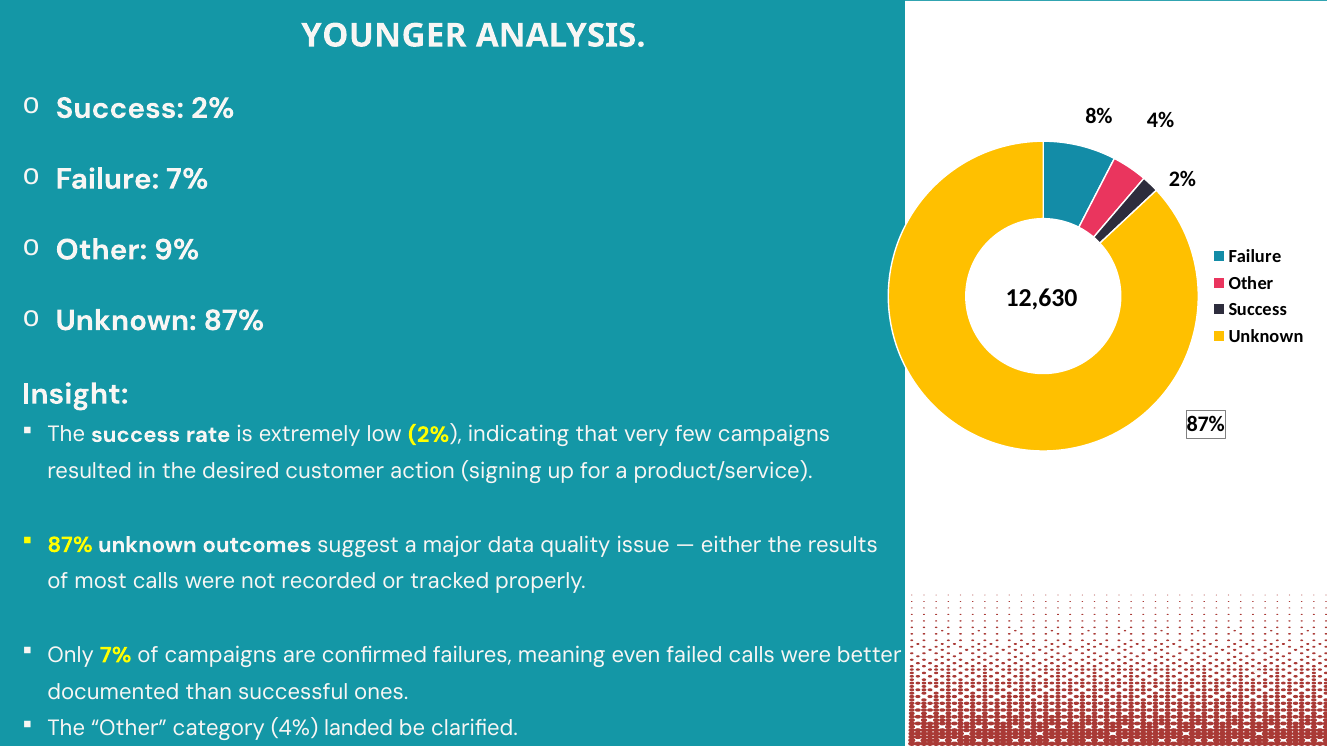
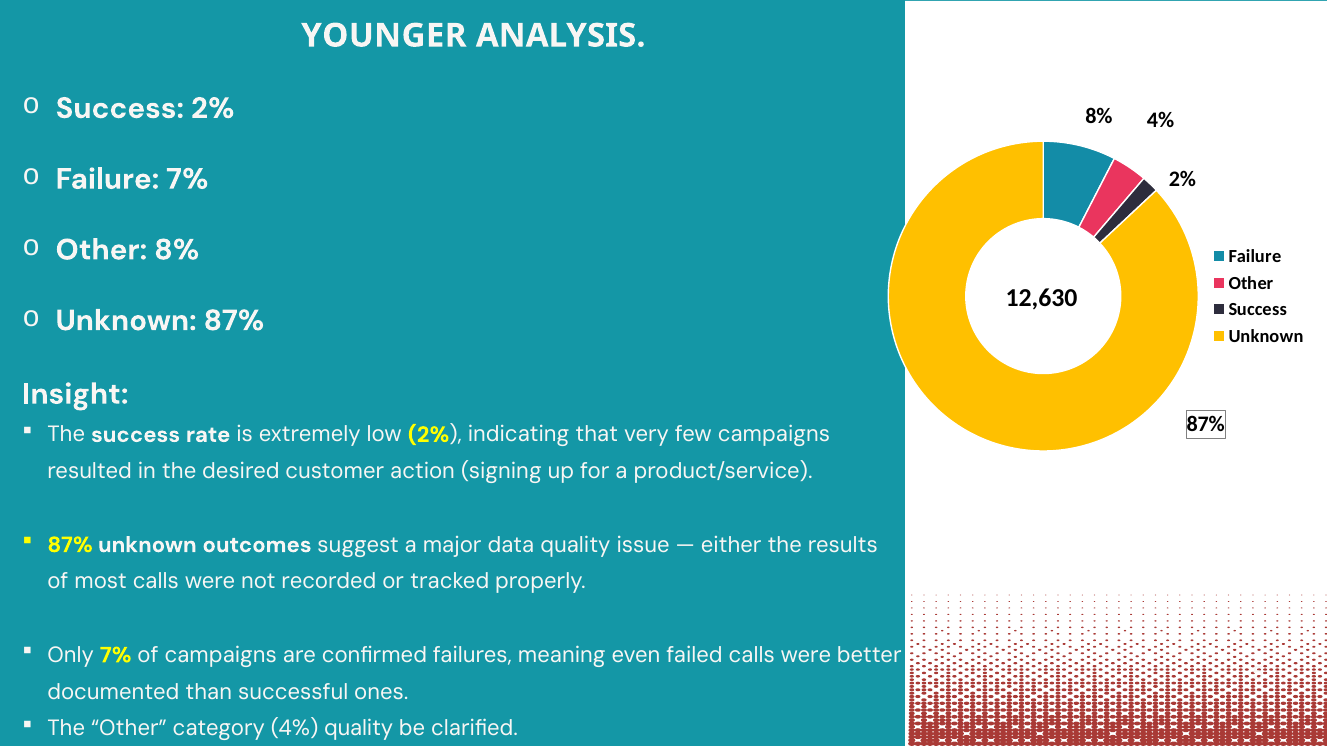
Other 9%: 9% -> 8%
4% landed: landed -> quality
